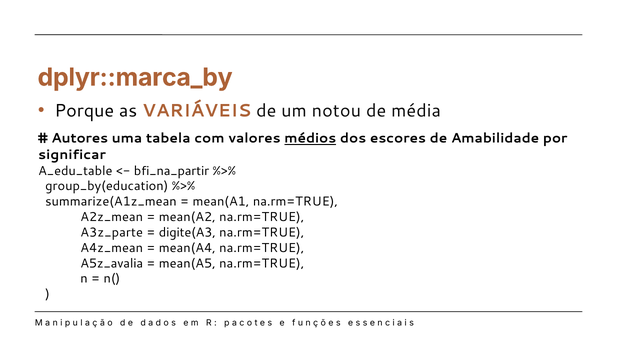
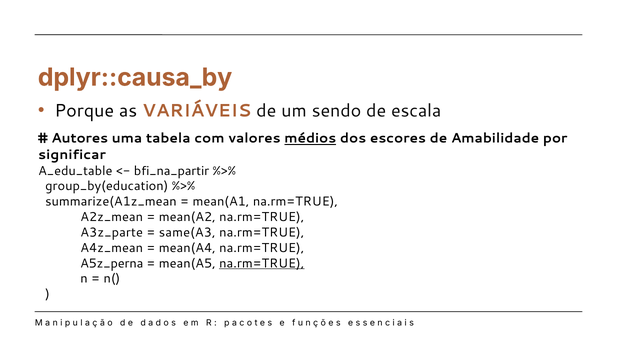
dplyr::marca_by: dplyr::marca_by -> dplyr::causa_by
notou: notou -> sendo
média: média -> escala
digite(A3: digite(A3 -> same(A3
A5z_avalia: A5z_avalia -> A5z_perna
na.rm=TRUE at (262, 263) underline: none -> present
